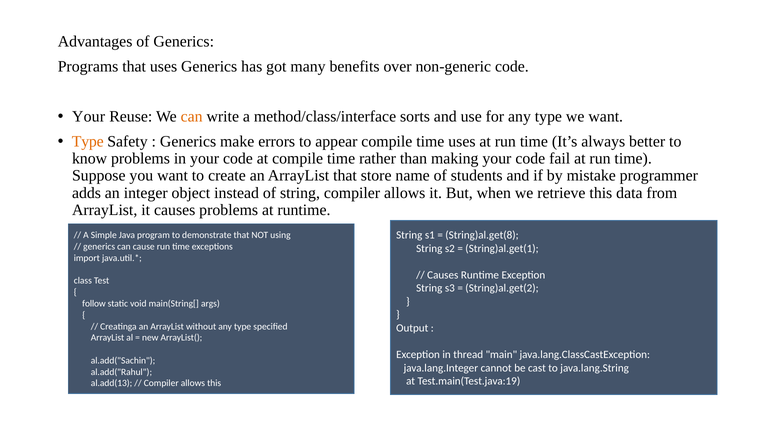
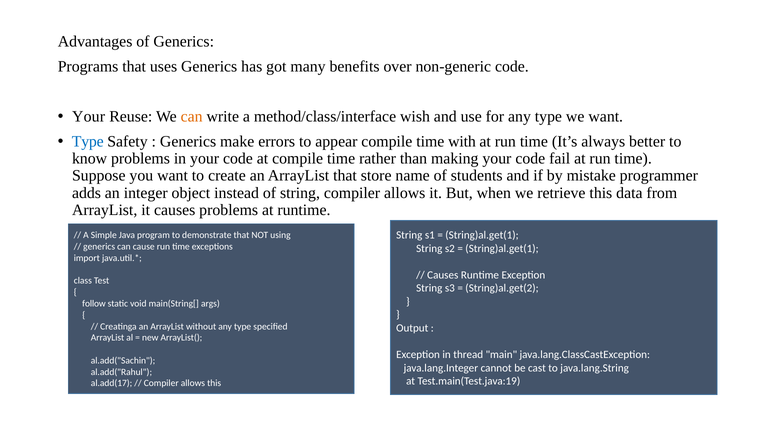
sorts: sorts -> wish
Type at (88, 141) colour: orange -> blue
time uses: uses -> with
String)al.get(8 at (482, 235): String)al.get(8 -> String)al.get(1
al.add(13: al.add(13 -> al.add(17
